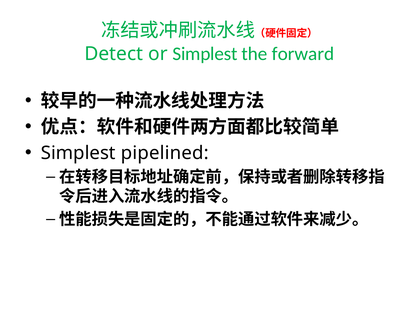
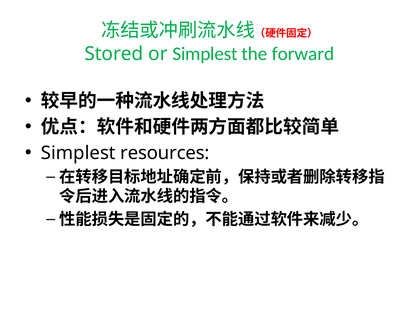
Detect: Detect -> Stored
pipelined: pipelined -> resources
